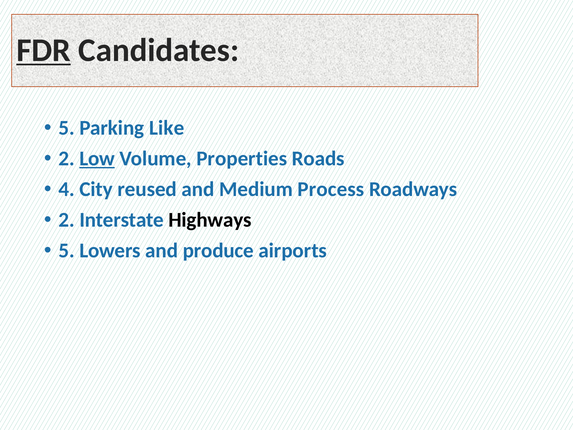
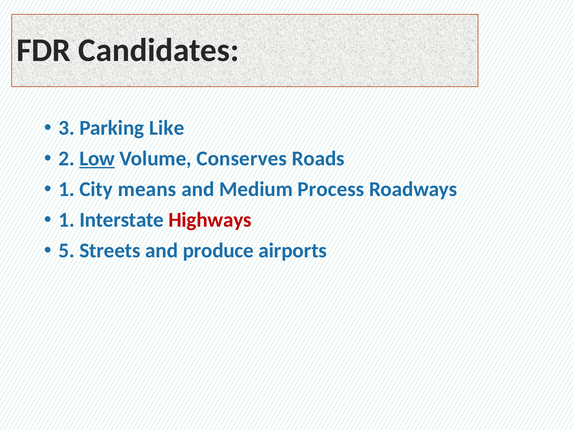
FDR underline: present -> none
5 at (67, 128): 5 -> 3
Properties: Properties -> Conserves
4 at (67, 189): 4 -> 1
reused: reused -> means
2 at (67, 220): 2 -> 1
Highways colour: black -> red
Lowers: Lowers -> Streets
